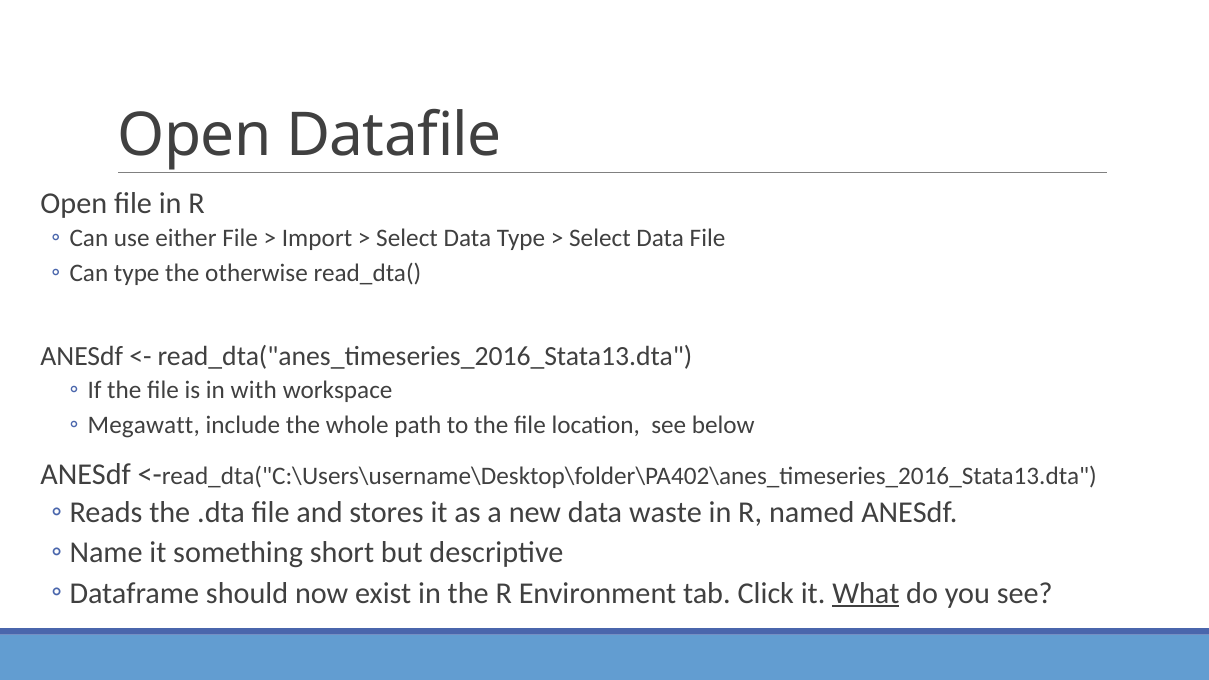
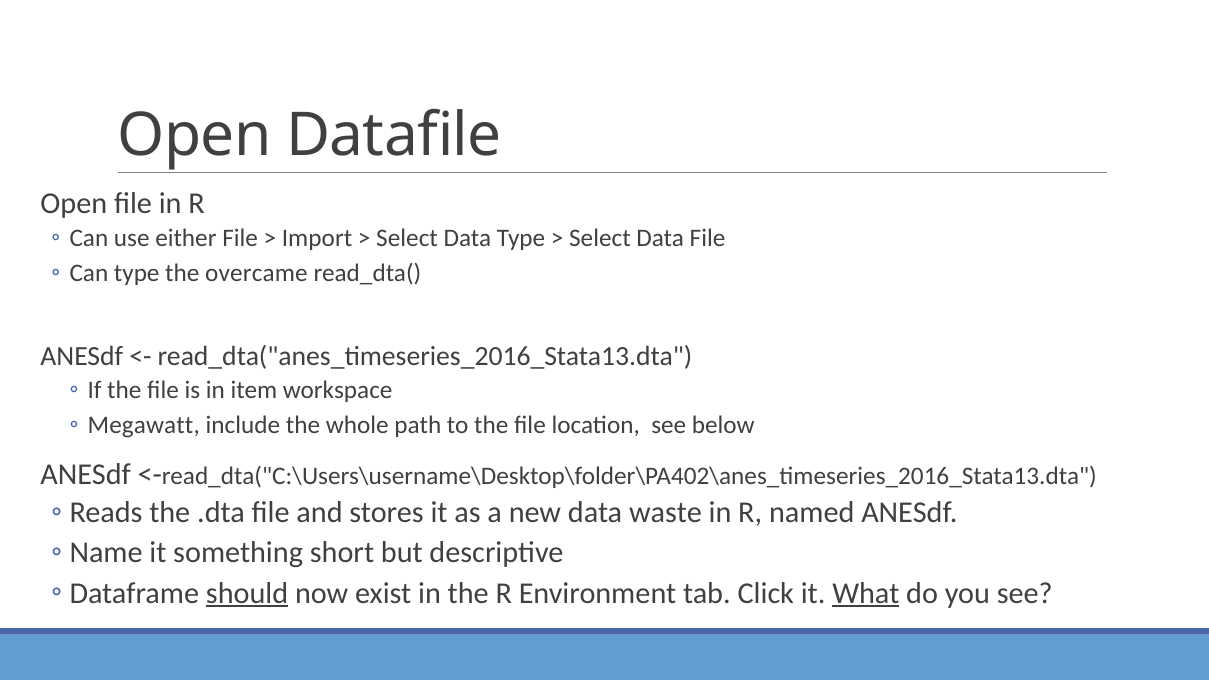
otherwise: otherwise -> overcame
with: with -> item
should underline: none -> present
